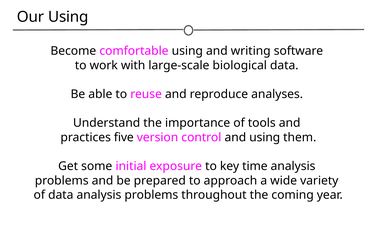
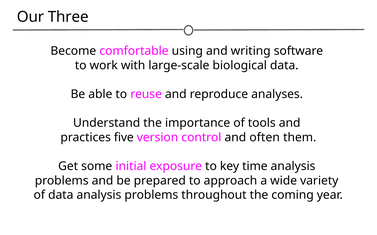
Our Using: Using -> Three
and using: using -> often
